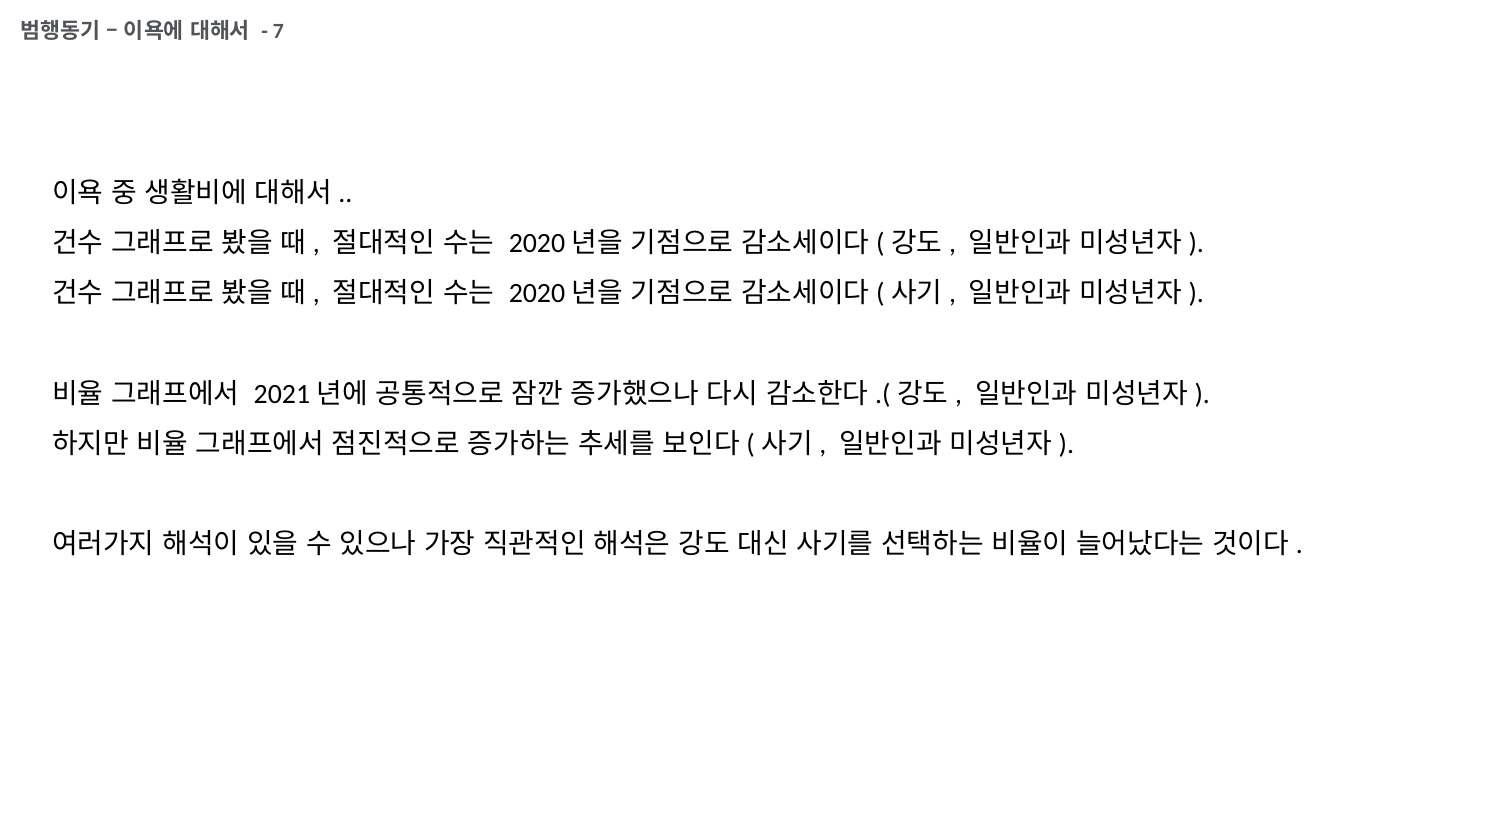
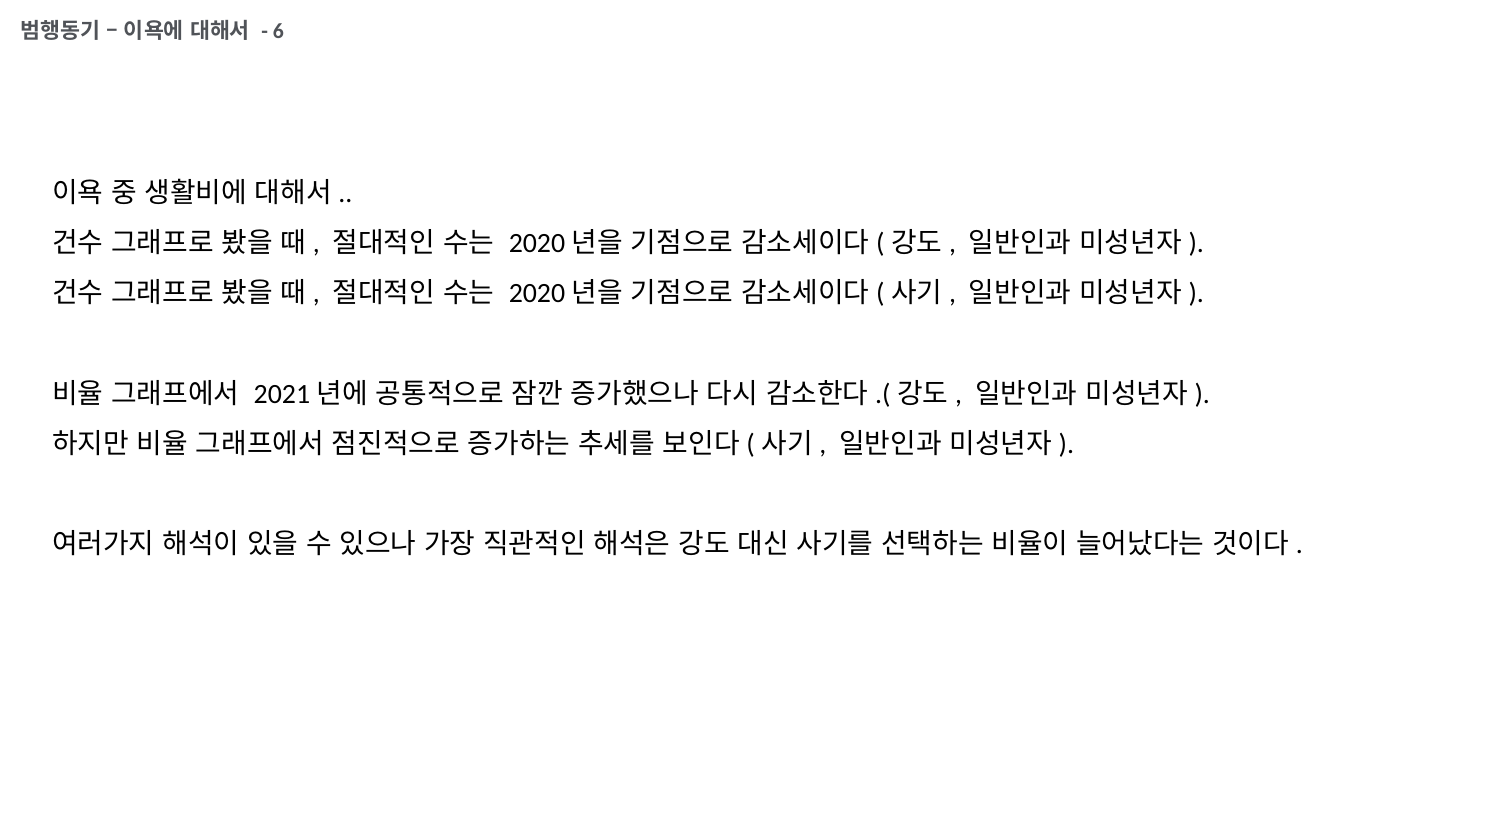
7: 7 -> 6
